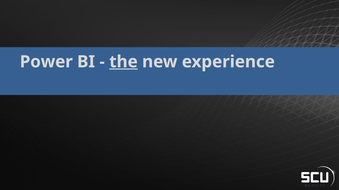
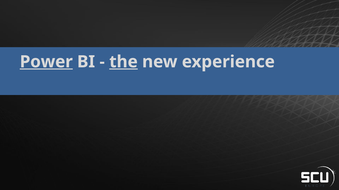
Power underline: none -> present
